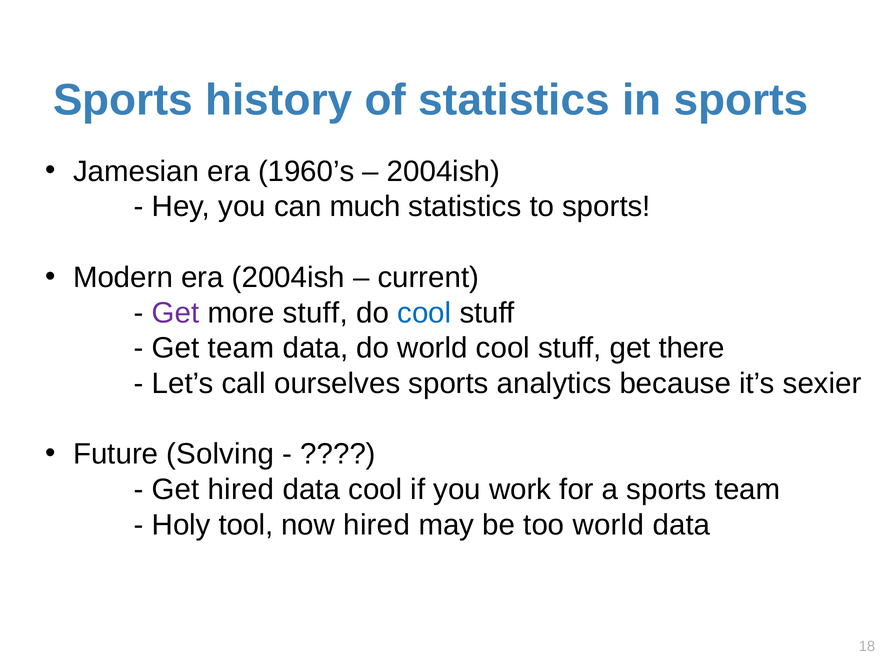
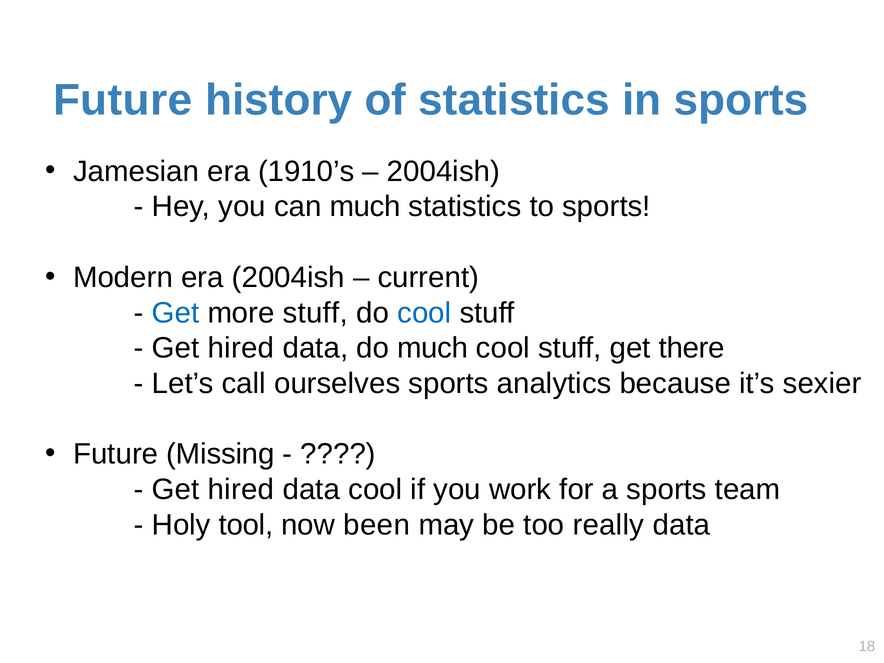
Sports at (123, 100): Sports -> Future
1960’s: 1960’s -> 1910’s
Get at (176, 313) colour: purple -> blue
team at (241, 348): team -> hired
do world: world -> much
Solving: Solving -> Missing
now hired: hired -> been
too world: world -> really
